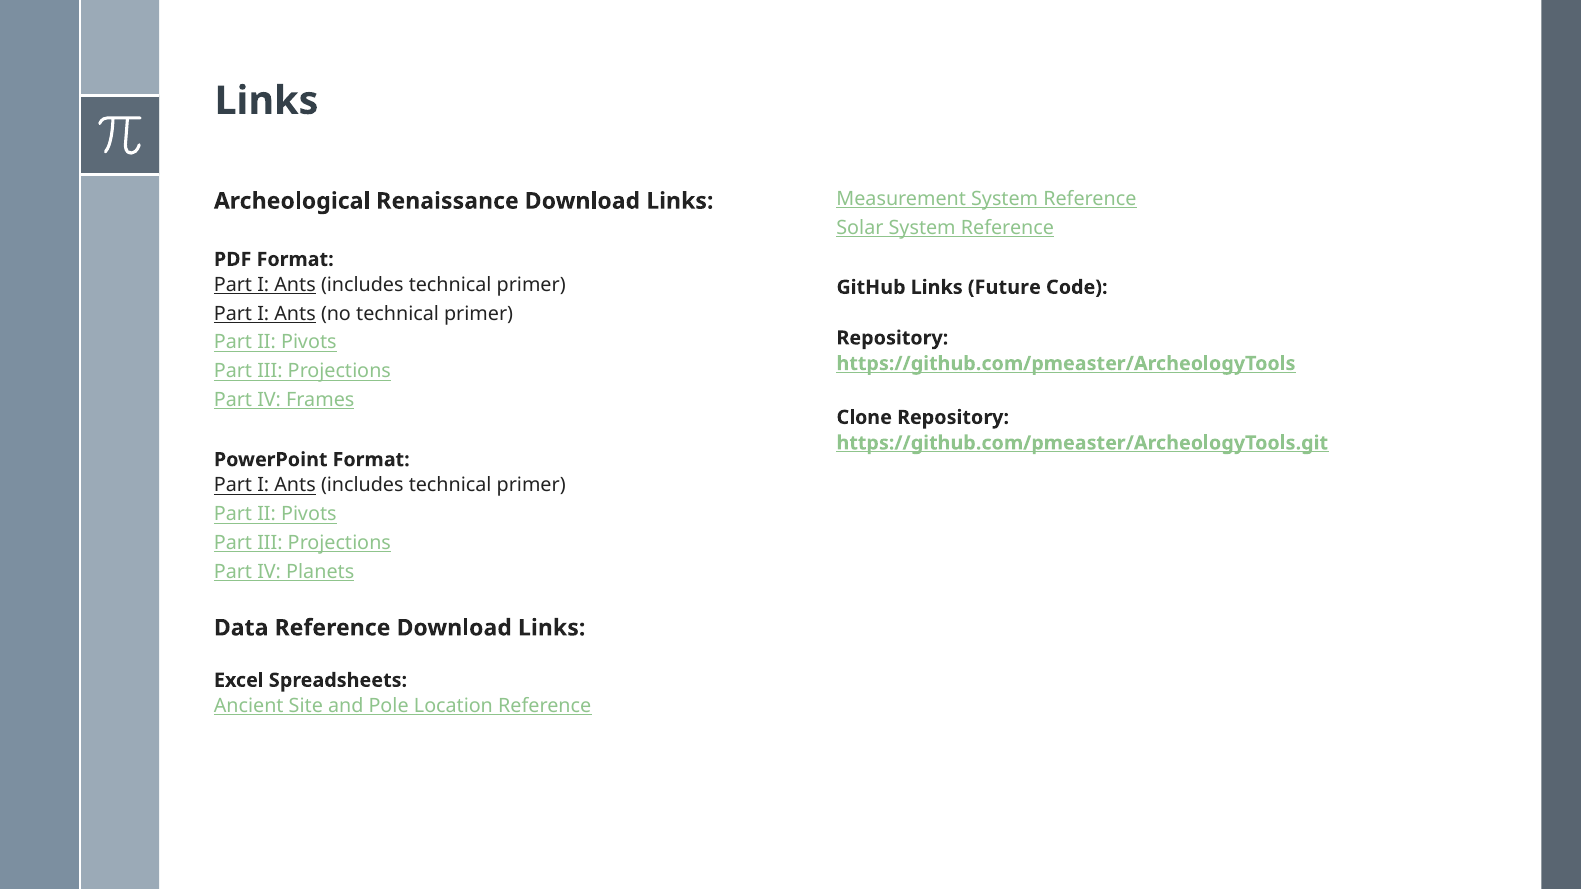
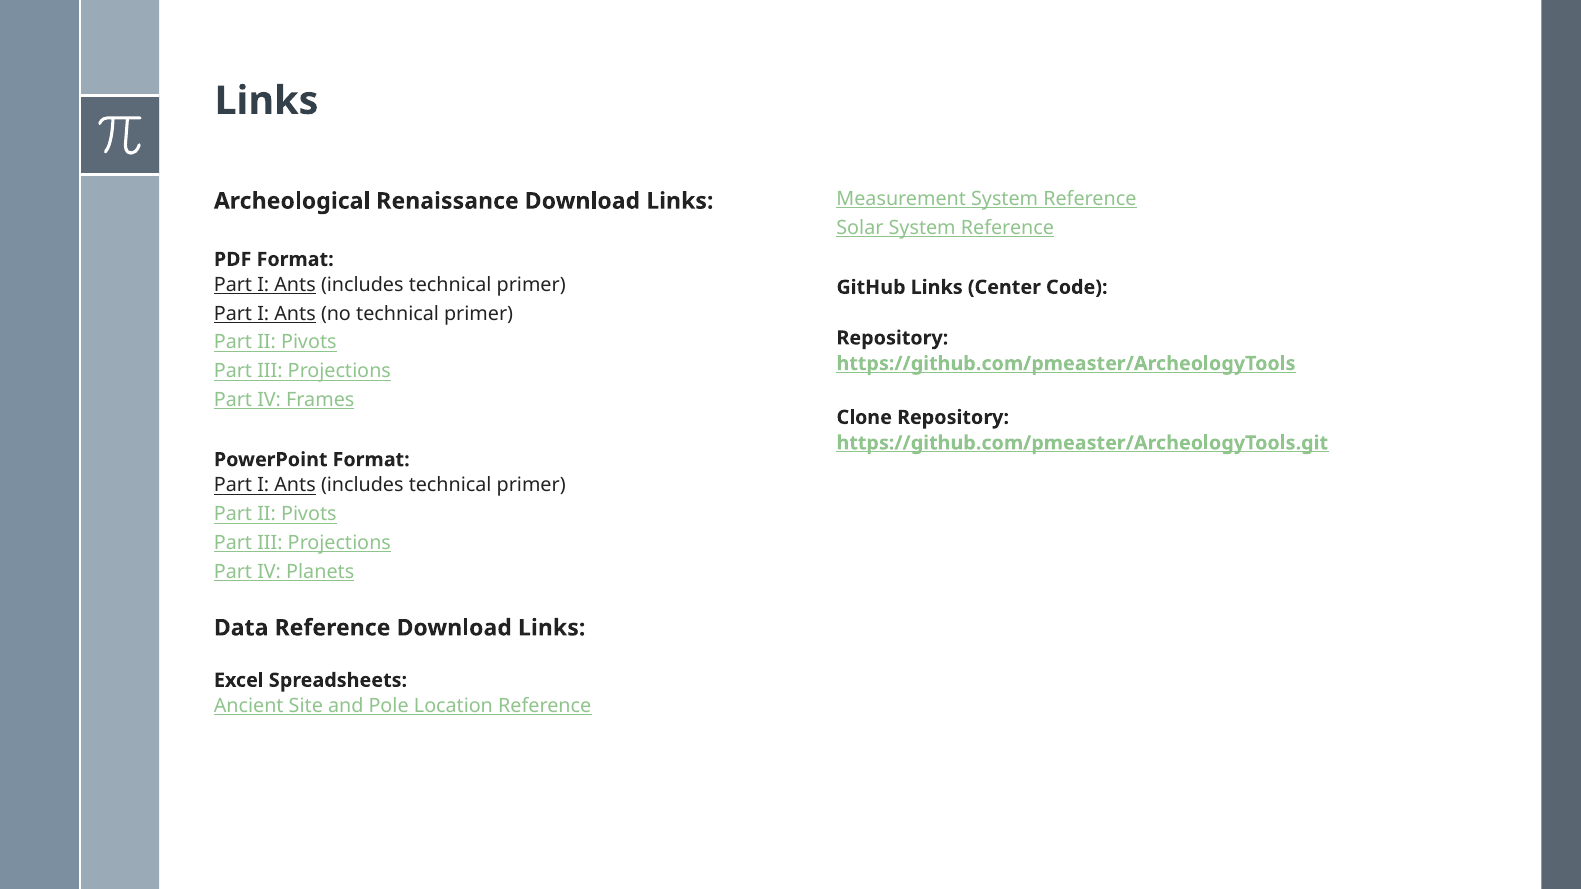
Future: Future -> Center
